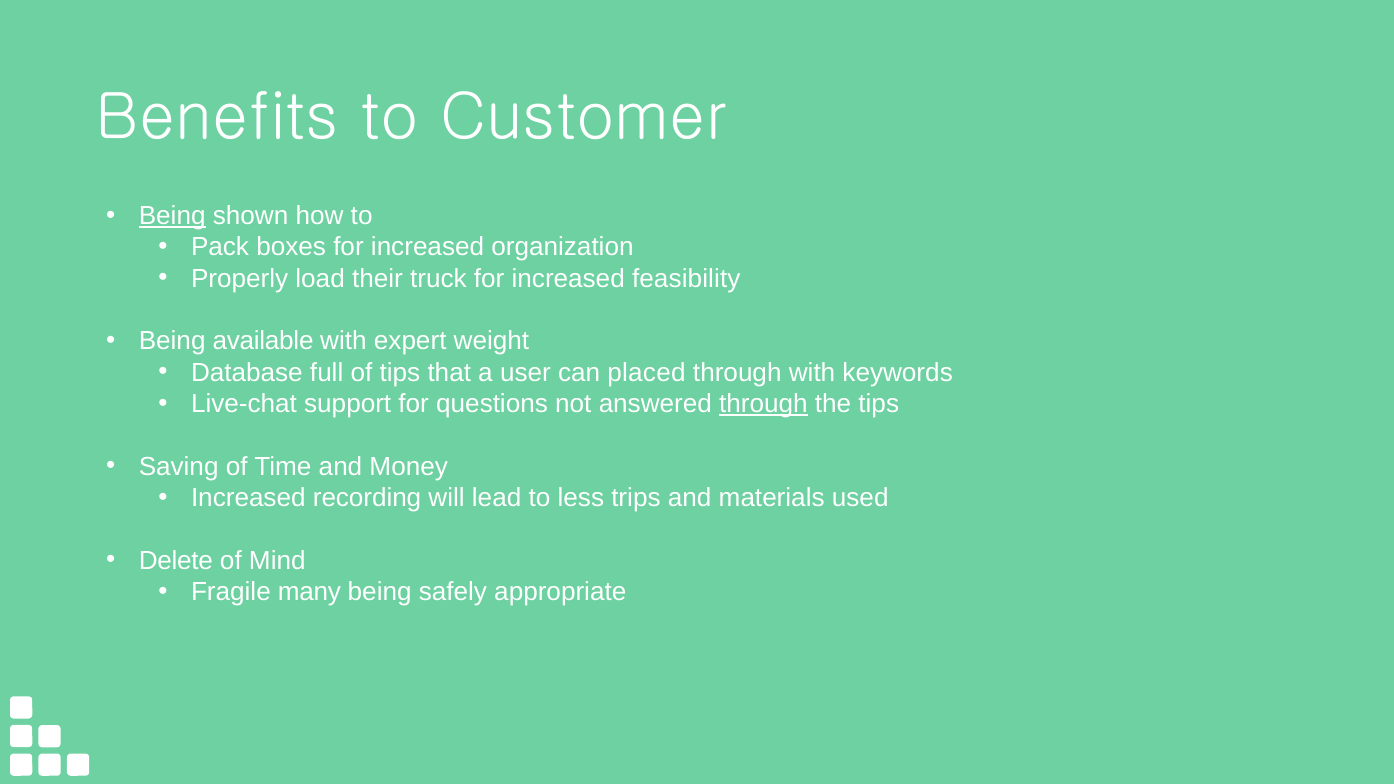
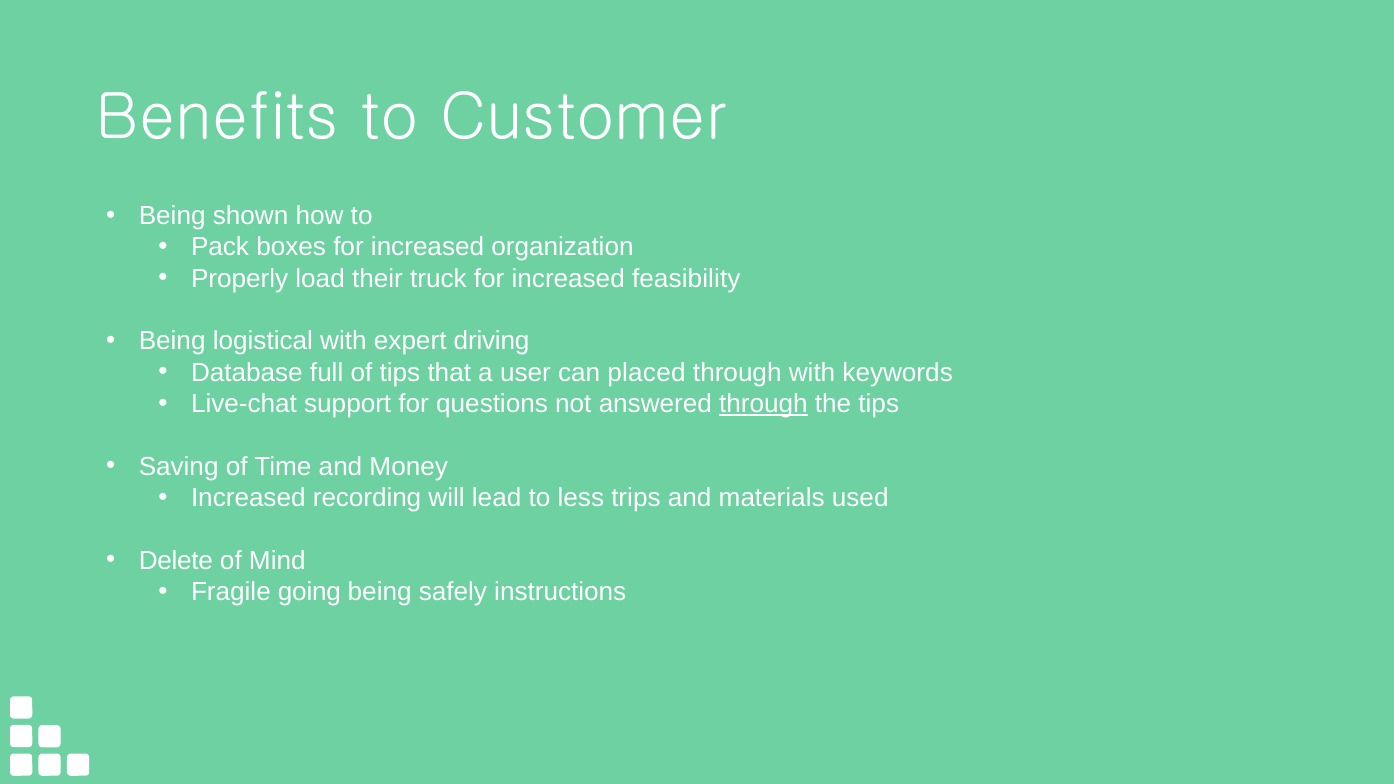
Being at (172, 216) underline: present -> none
available: available -> logistical
weight: weight -> driving
many: many -> going
appropriate: appropriate -> instructions
